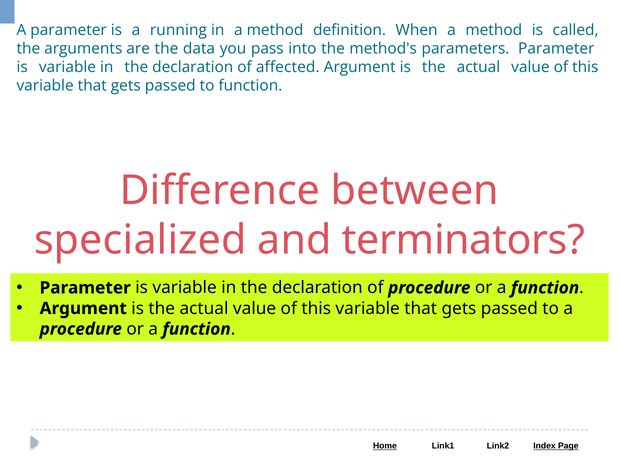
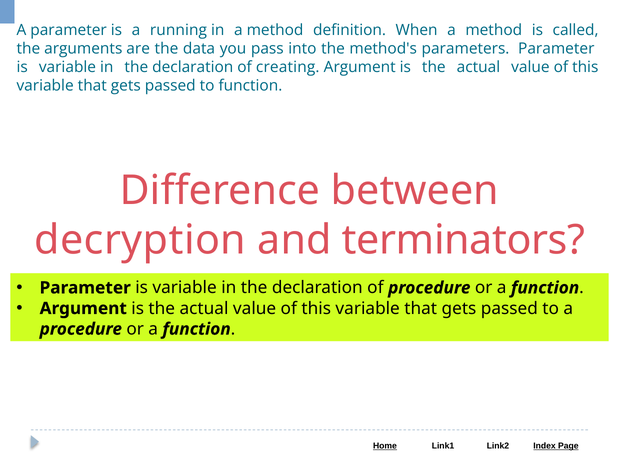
affected: affected -> creating
specialized: specialized -> decryption
